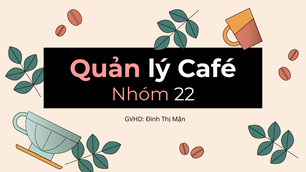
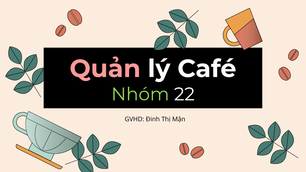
Nhóm colour: pink -> light green
